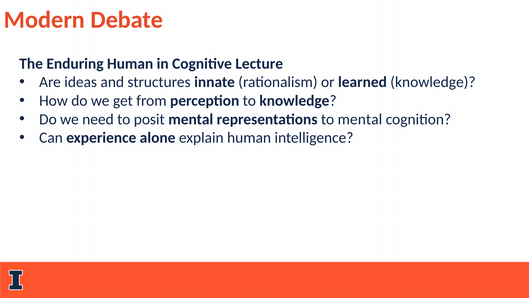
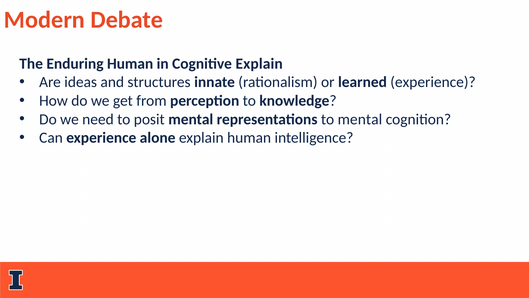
Cognitive Lecture: Lecture -> Explain
learned knowledge: knowledge -> experience
